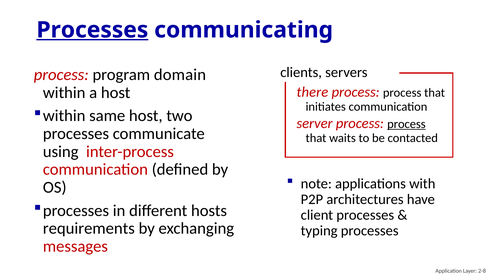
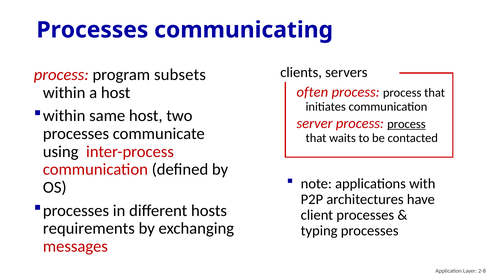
Processes at (92, 30) underline: present -> none
domain: domain -> subsets
there: there -> often
